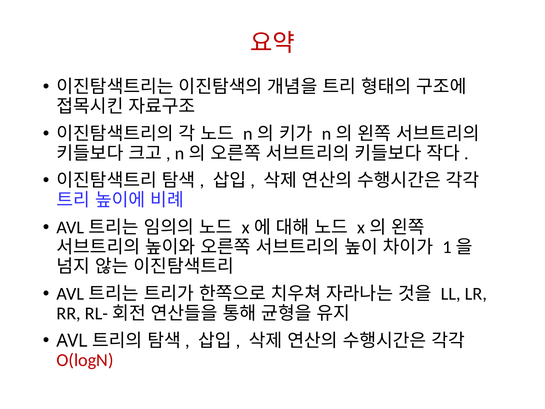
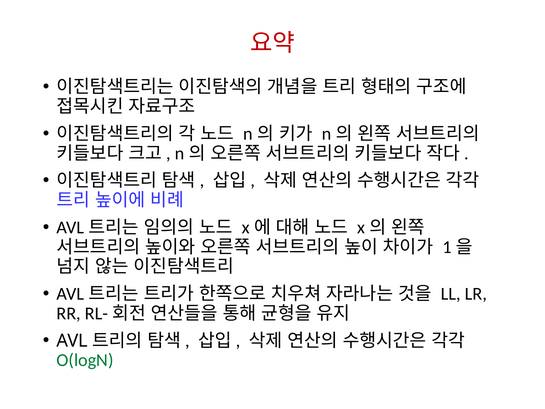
O(logN colour: red -> green
